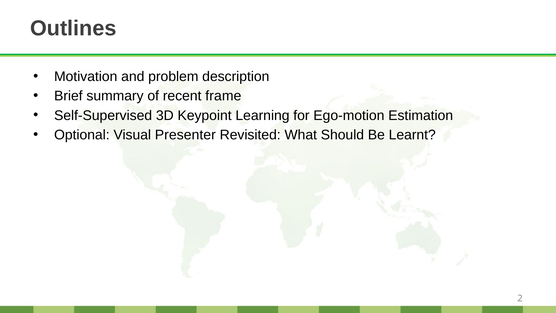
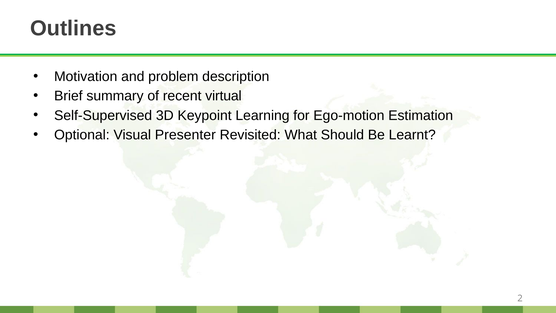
frame: frame -> virtual
